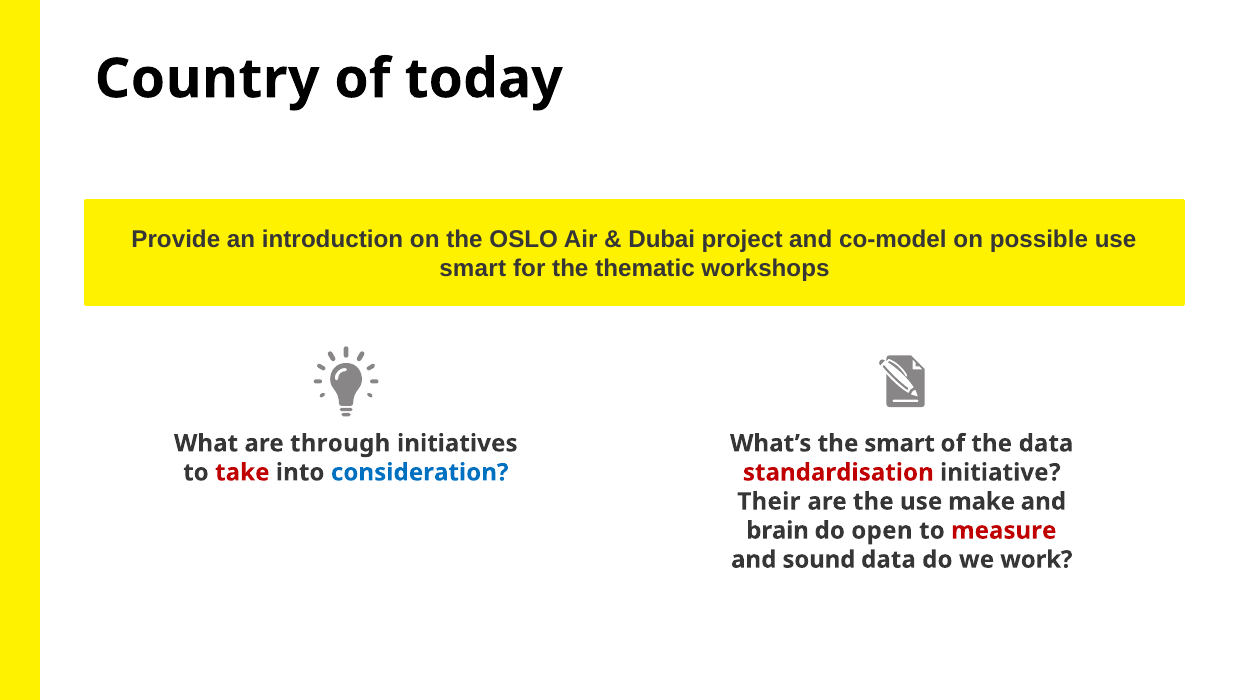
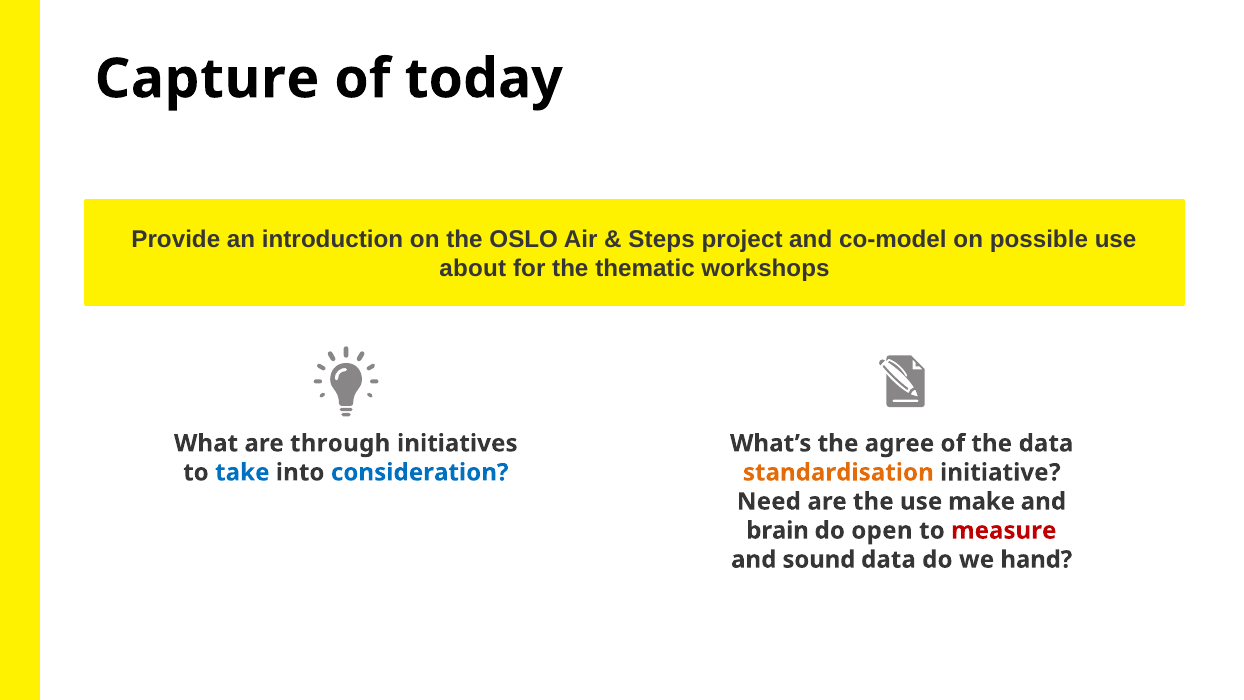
Country: Country -> Capture
Dubai: Dubai -> Steps
smart at (473, 268): smart -> about
the smart: smart -> agree
take colour: red -> blue
standardisation colour: red -> orange
Their: Their -> Need
work: work -> hand
